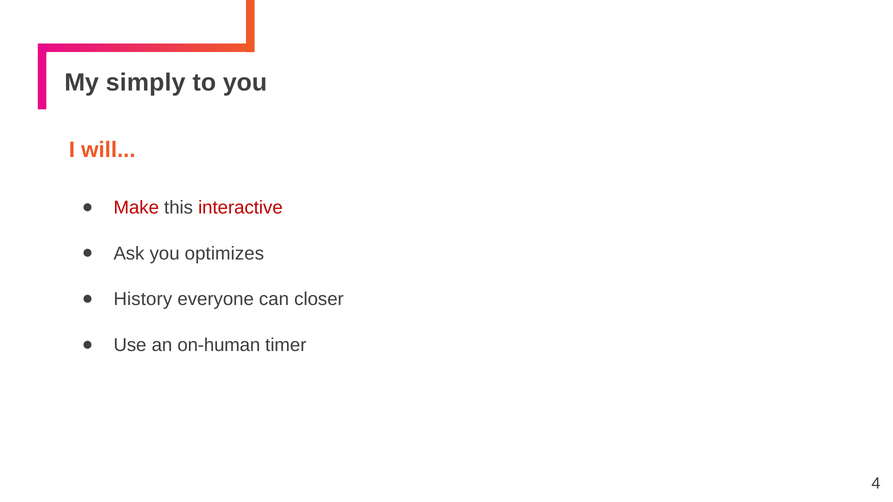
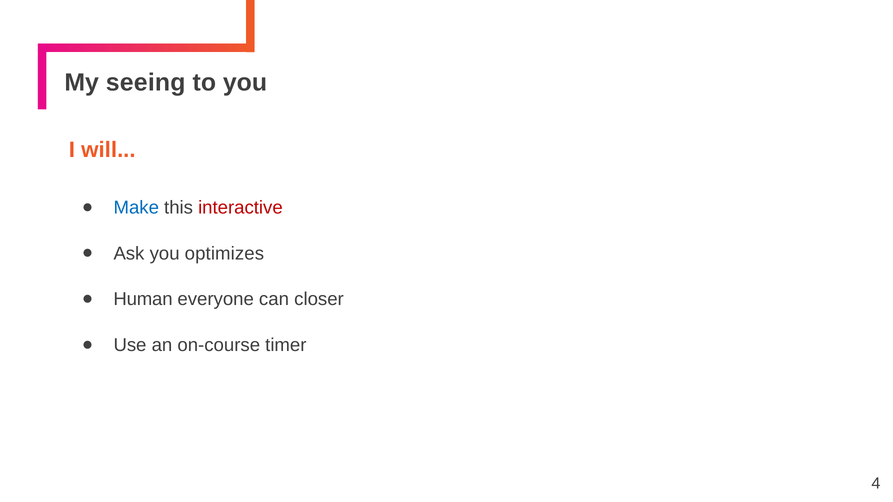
simply: simply -> seeing
Make colour: red -> blue
History: History -> Human
on-human: on-human -> on-course
